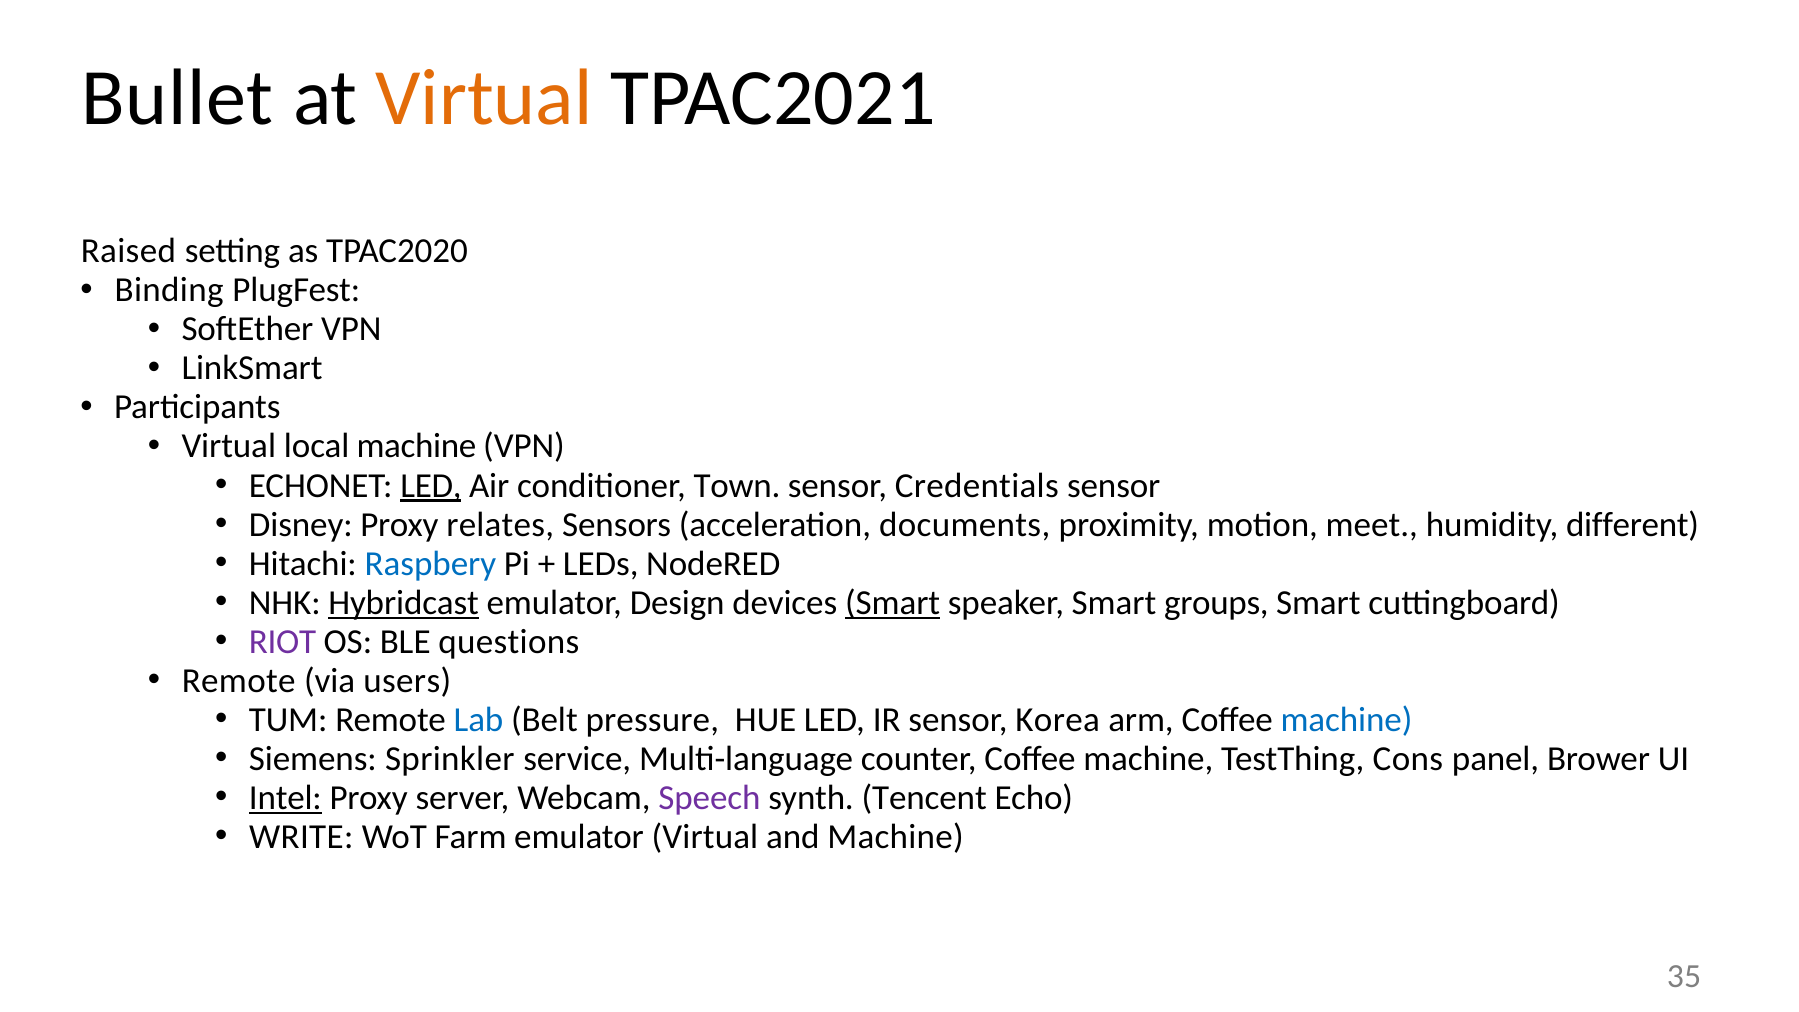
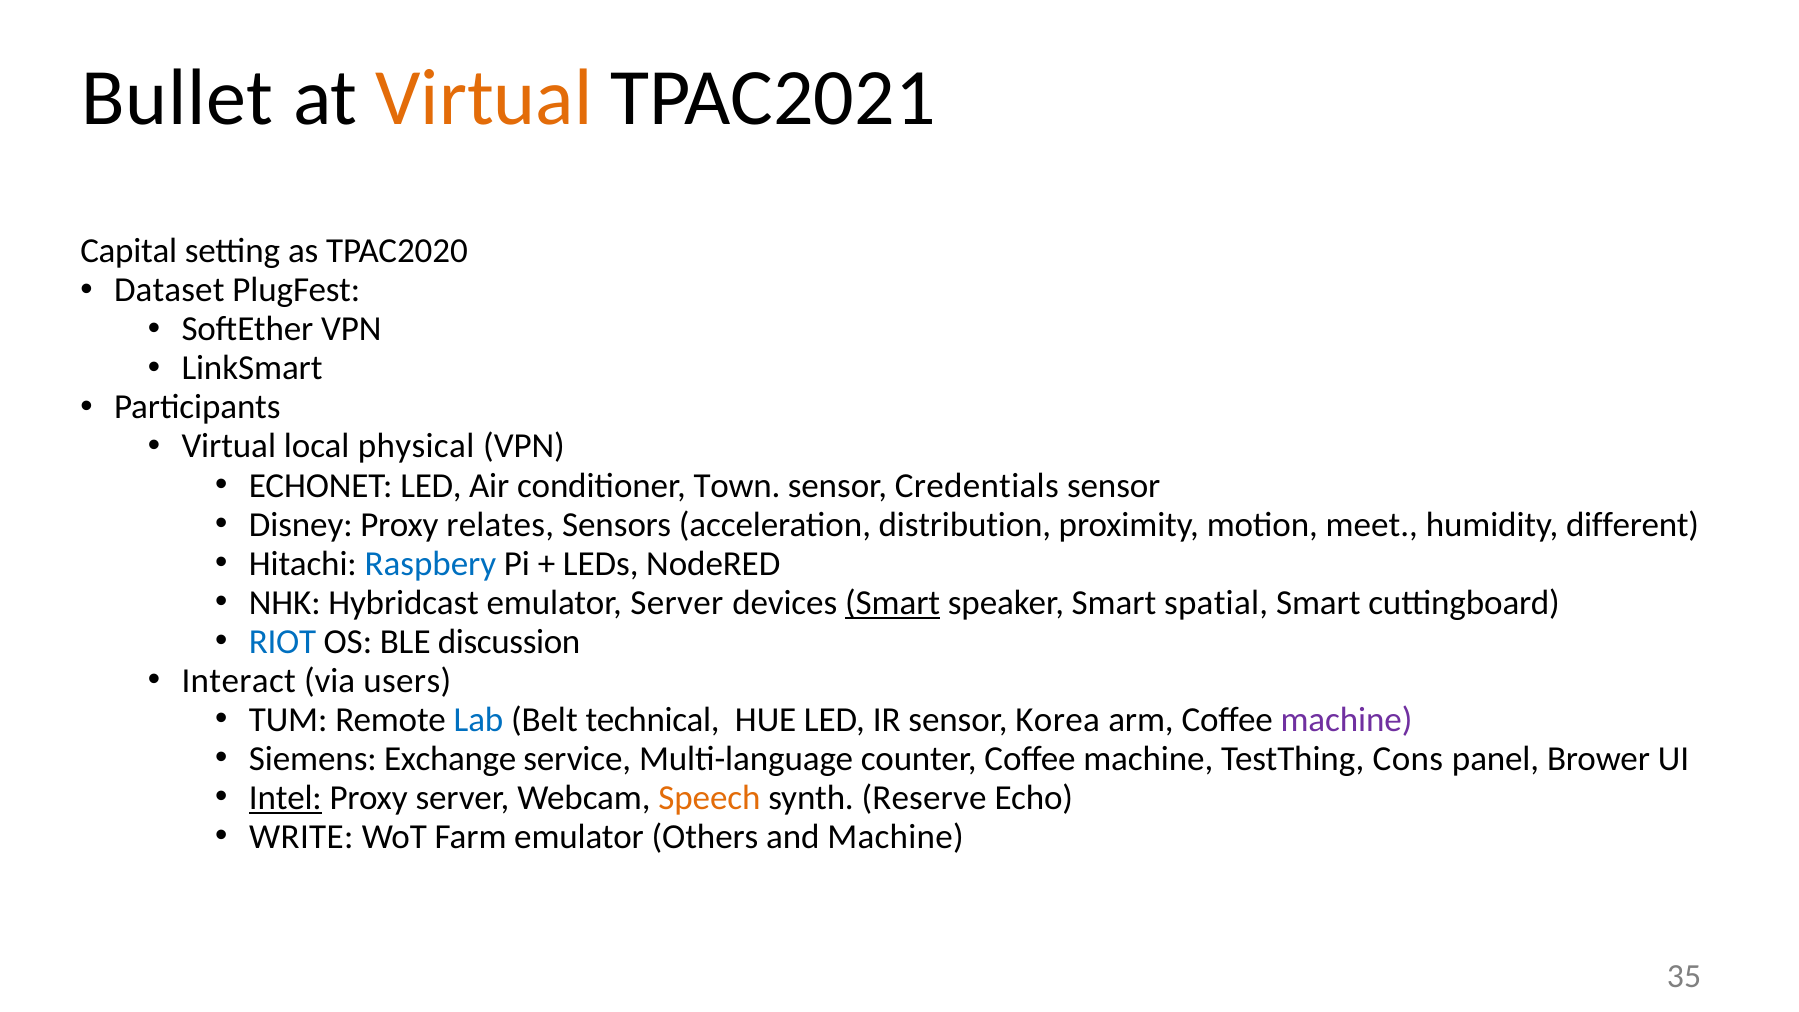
Raised: Raised -> Capital
Binding: Binding -> Dataset
local machine: machine -> physical
LED at (431, 485) underline: present -> none
documents: documents -> distribution
Hybridcast underline: present -> none
emulator Design: Design -> Server
groups: groups -> spatial
RIOT colour: purple -> blue
questions: questions -> discussion
Remote at (239, 681): Remote -> Interact
pressure: pressure -> technical
machine at (1346, 720) colour: blue -> purple
Sprinkler: Sprinkler -> Exchange
Speech colour: purple -> orange
Tencent: Tencent -> Reserve
emulator Virtual: Virtual -> Others
